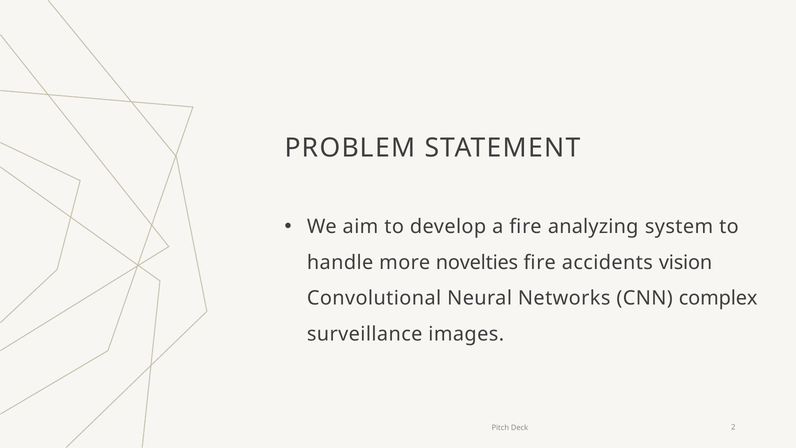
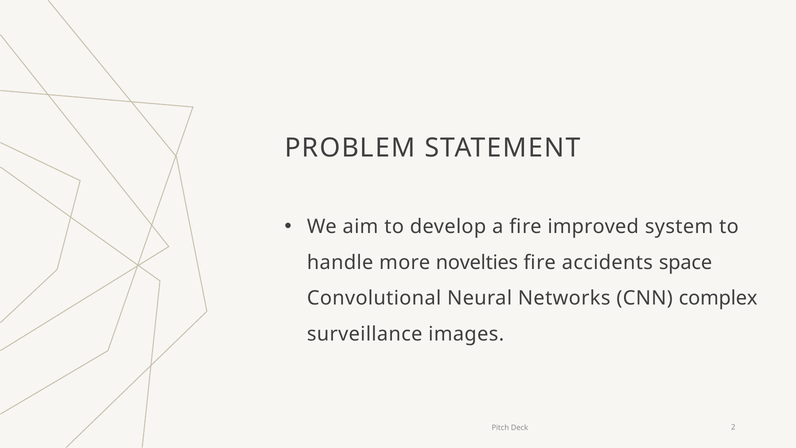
analyzing: analyzing -> improved
vision: vision -> space
